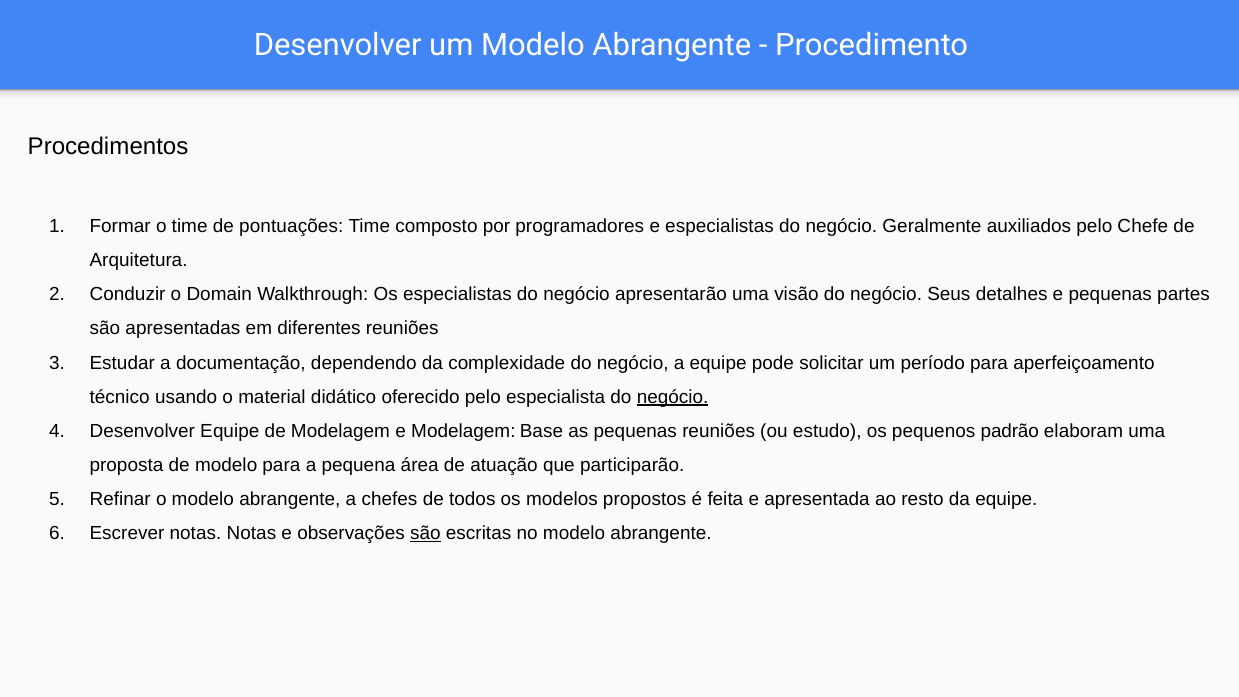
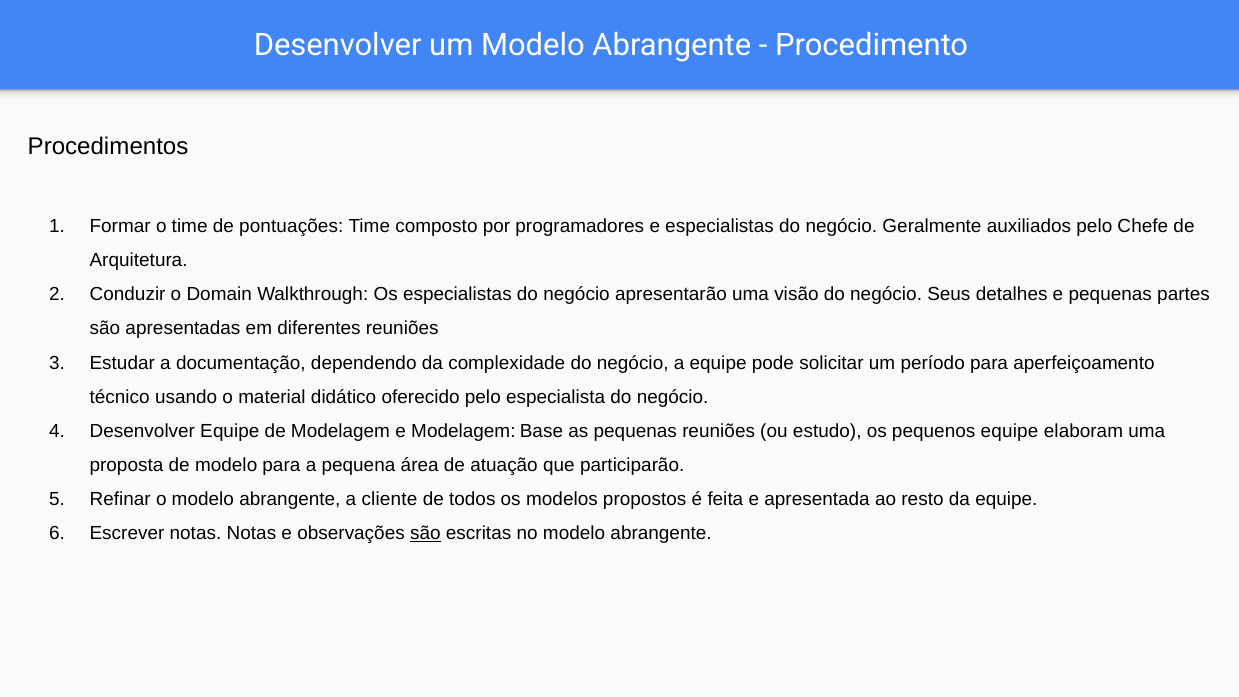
negócio at (673, 397) underline: present -> none
pequenos padrão: padrão -> equipe
chefes: chefes -> cliente
